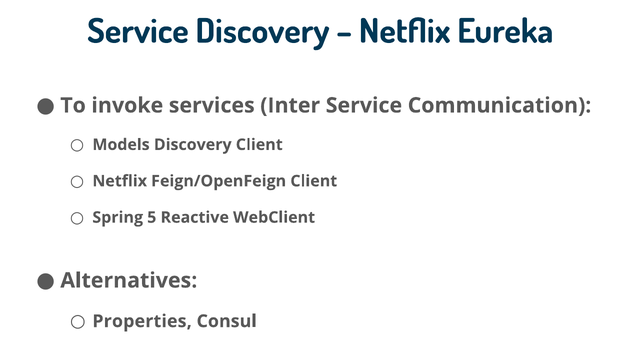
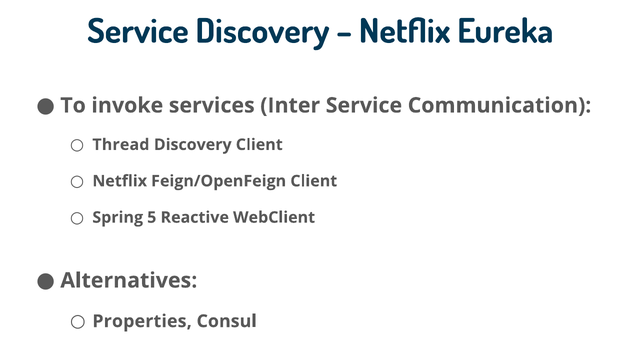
Models: Models -> Thread
